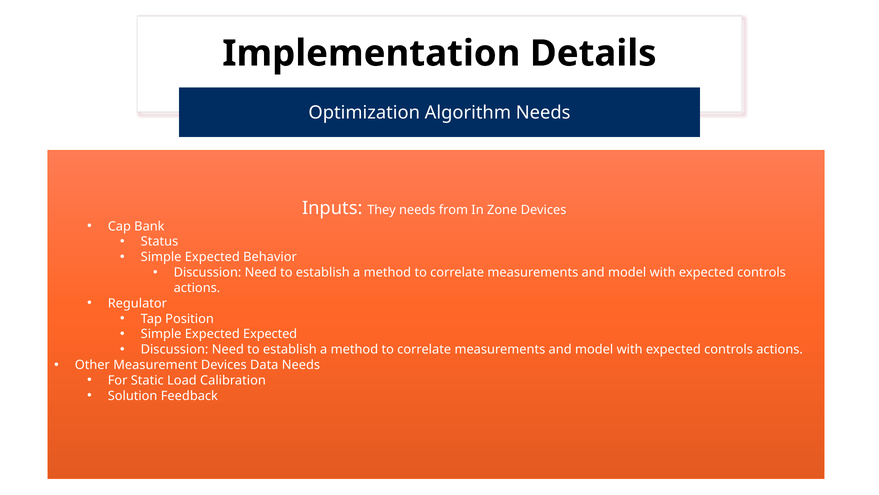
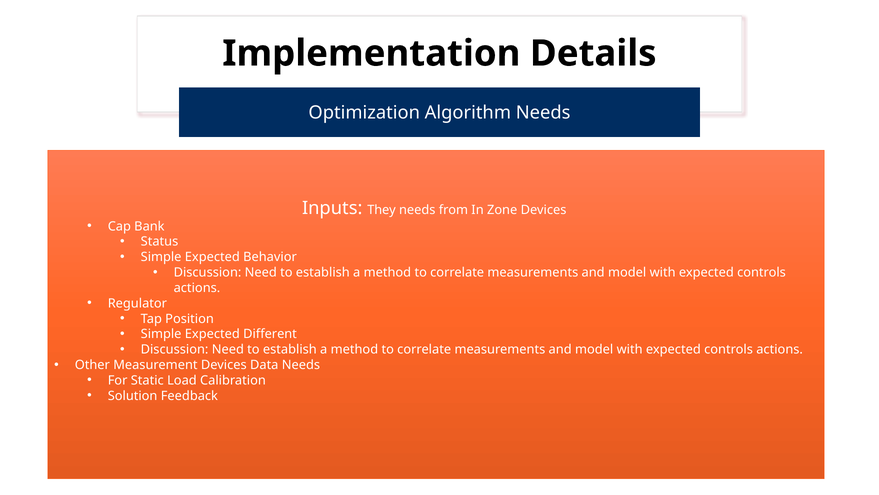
Expected Expected: Expected -> Different
